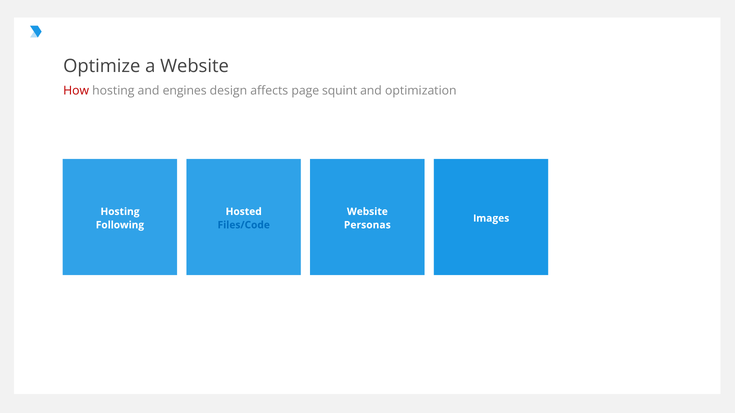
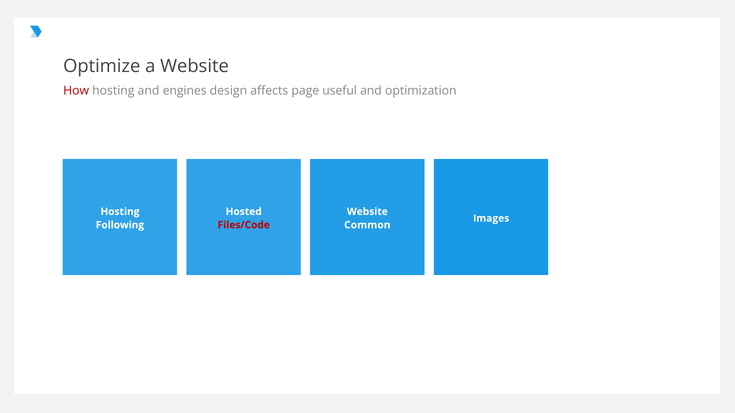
squint: squint -> useful
Files/Code colour: blue -> red
Personas: Personas -> Common
